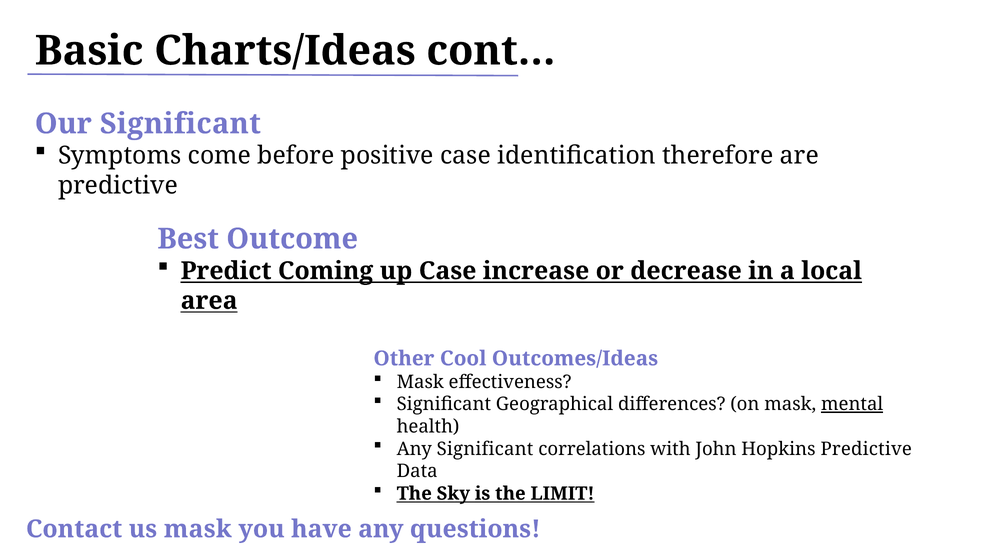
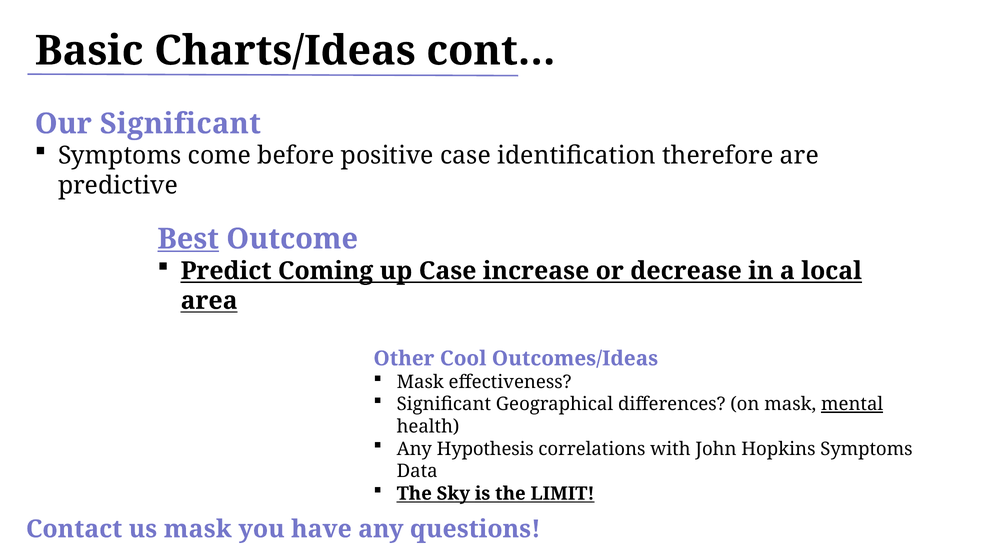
Best underline: none -> present
Any Significant: Significant -> Hypothesis
Hopkins Predictive: Predictive -> Symptoms
